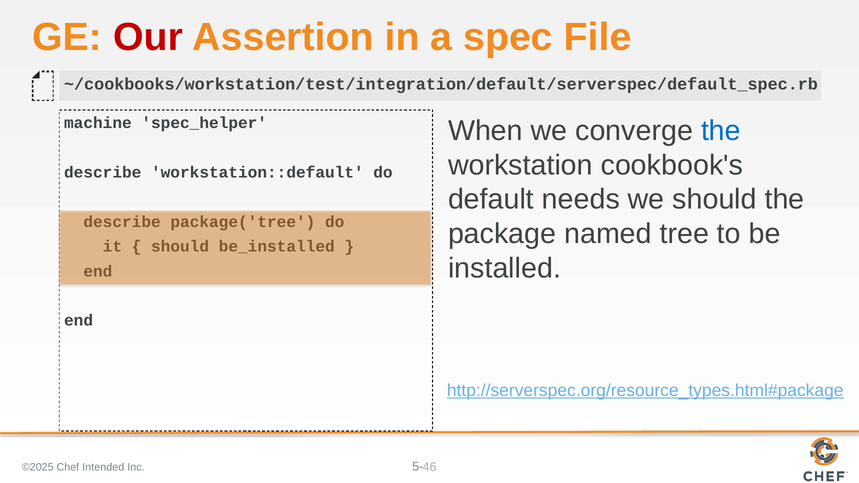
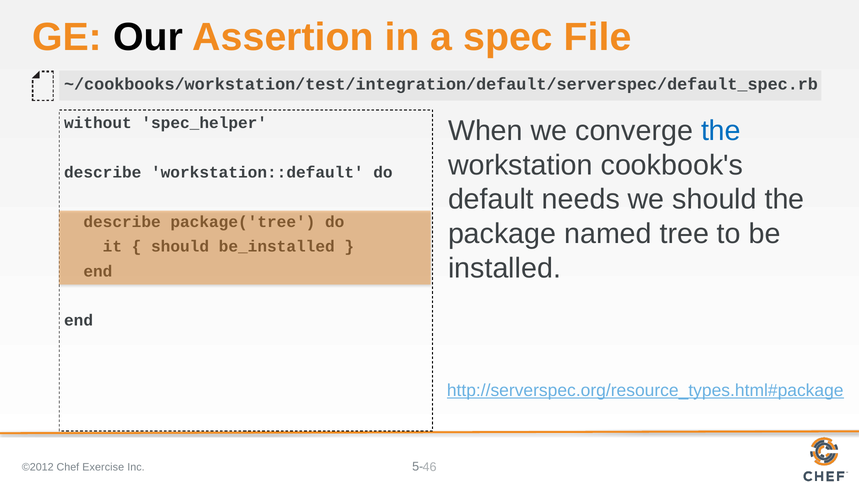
Our colour: red -> black
machine: machine -> without
©2025: ©2025 -> ©2012
Intended: Intended -> Exercise
